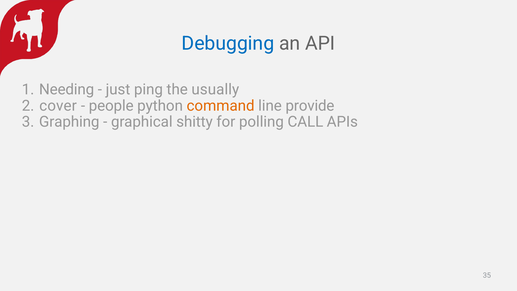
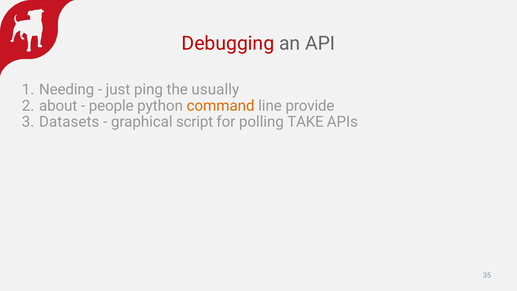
Debugging colour: blue -> red
cover: cover -> about
Graphing: Graphing -> Datasets
shitty: shitty -> script
CALL: CALL -> TAKE
